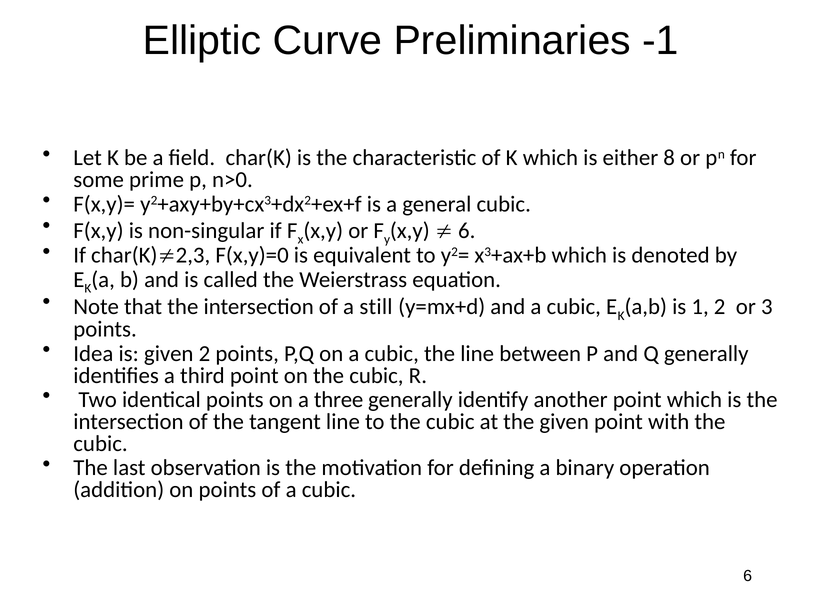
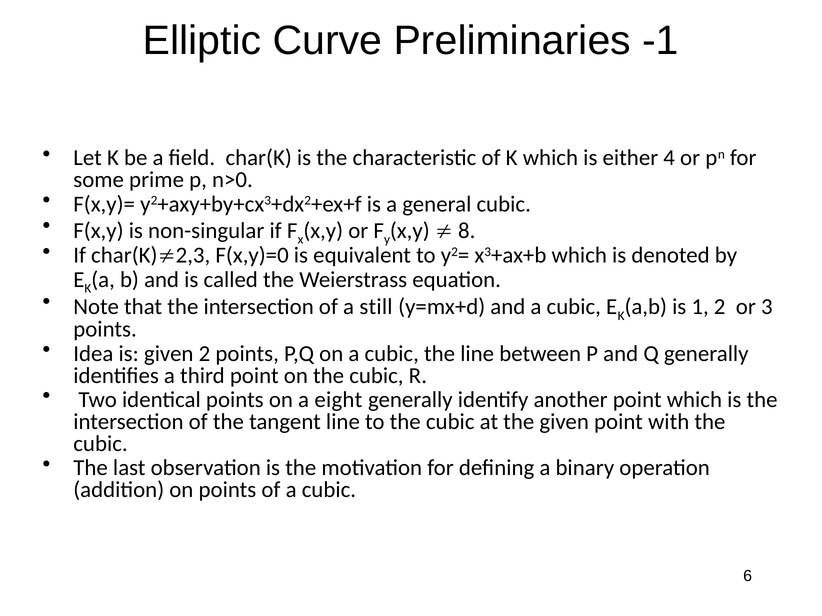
8: 8 -> 4
6 at (467, 231): 6 -> 8
three: three -> eight
